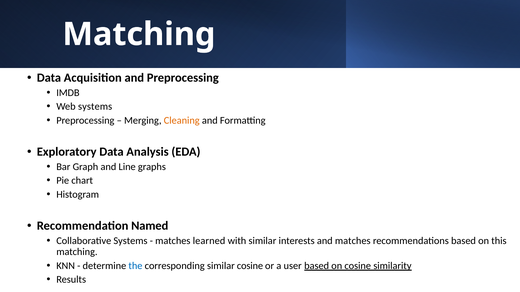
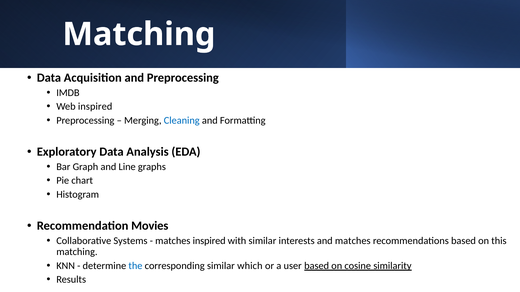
Web systems: systems -> inspired
Cleaning colour: orange -> blue
Named: Named -> Movies
matches learned: learned -> inspired
similar cosine: cosine -> which
